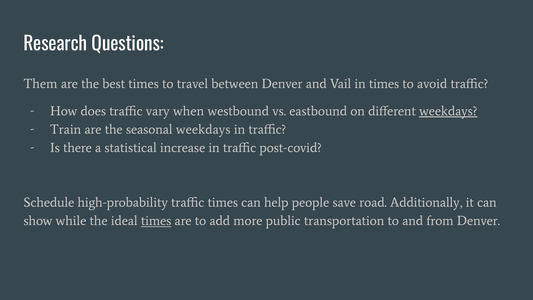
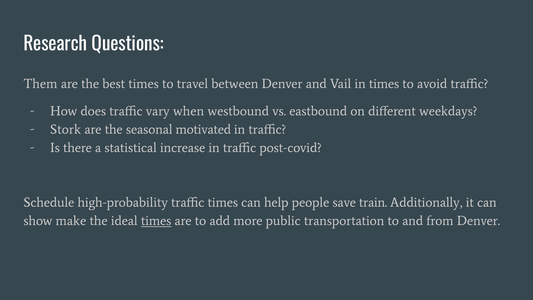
weekdays at (448, 111) underline: present -> none
Train: Train -> Stork
seasonal weekdays: weekdays -> motivated
road: road -> train
while: while -> make
